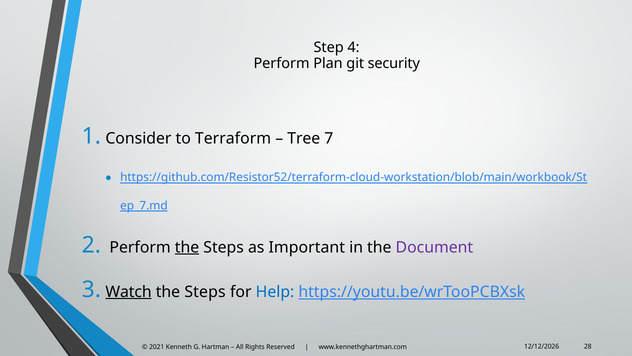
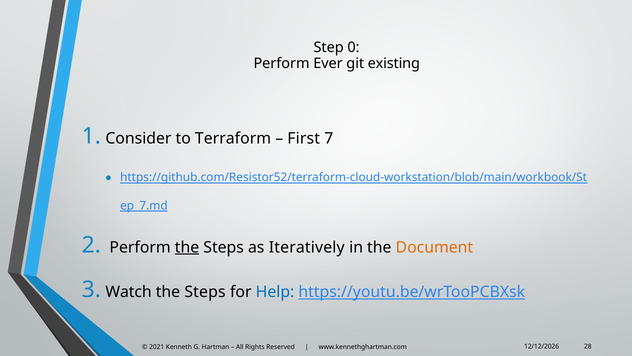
4: 4 -> 0
Plan: Plan -> Ever
security: security -> existing
Tree: Tree -> First
Important: Important -> Iteratively
Document colour: purple -> orange
Watch underline: present -> none
